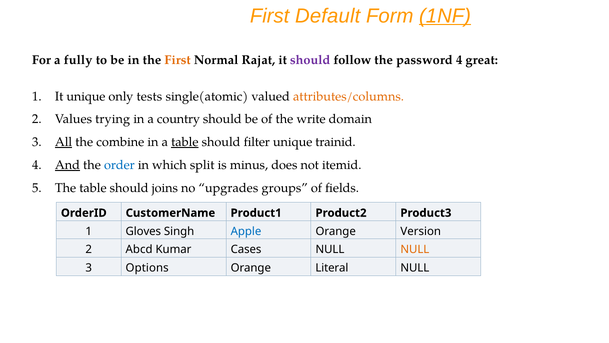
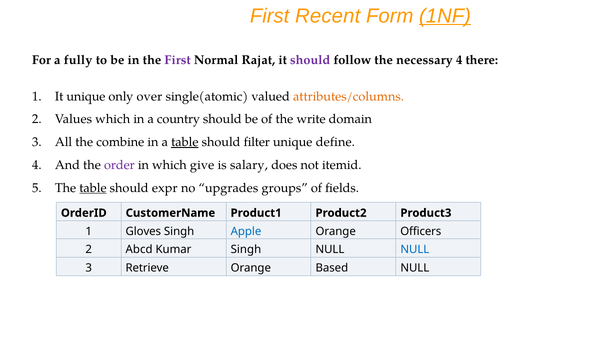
Default: Default -> Recent
First at (178, 60) colour: orange -> purple
password: password -> necessary
great: great -> there
tests: tests -> over
Values trying: trying -> which
All underline: present -> none
trainid: trainid -> define
And underline: present -> none
order colour: blue -> purple
split: split -> give
minus: minus -> salary
table at (93, 188) underline: none -> present
joins: joins -> expr
Version: Version -> Officers
Kumar Cases: Cases -> Singh
NULL at (415, 249) colour: orange -> blue
Options: Options -> Retrieve
Literal: Literal -> Based
